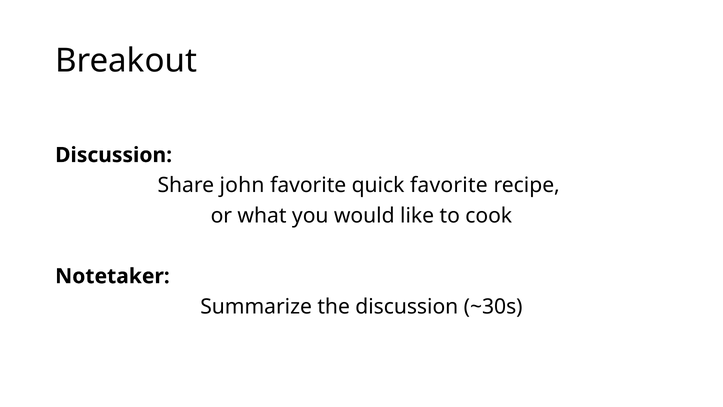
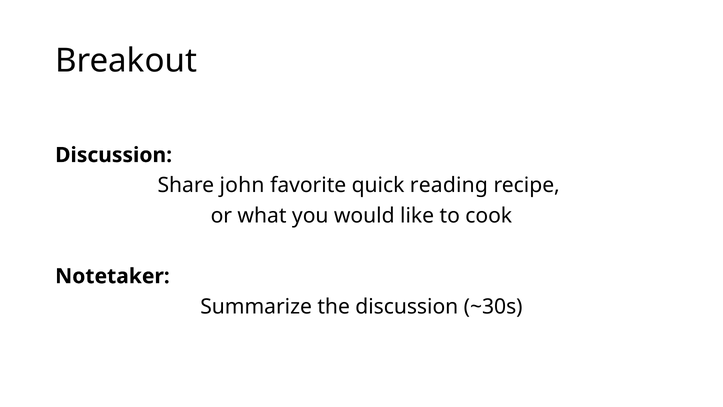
quick favorite: favorite -> reading
